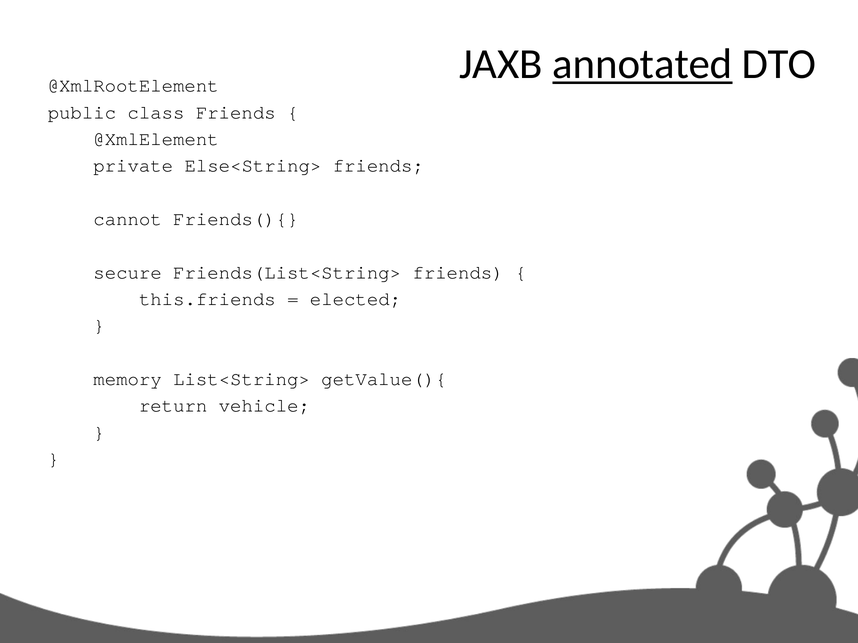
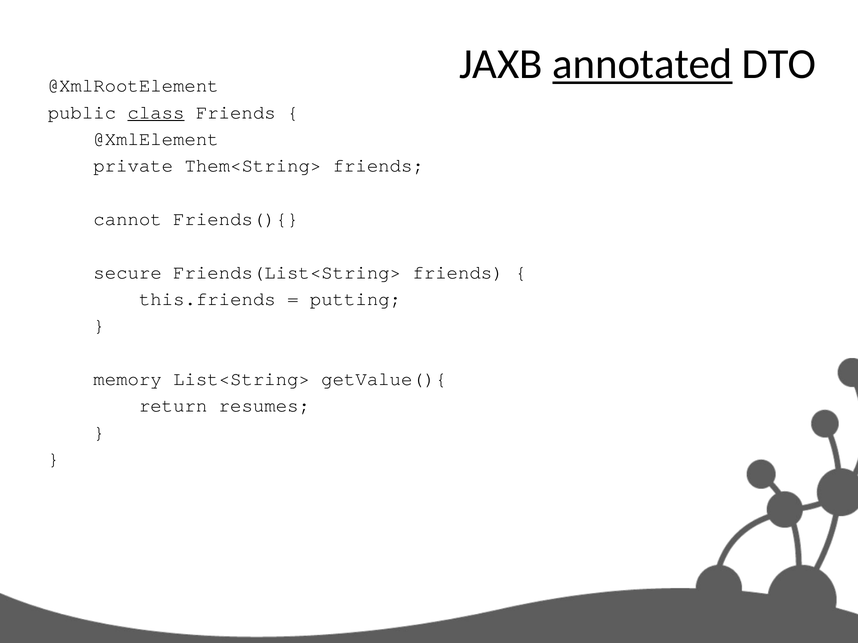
class underline: none -> present
Else<String>: Else<String> -> Them<String>
elected: elected -> putting
vehicle: vehicle -> resumes
